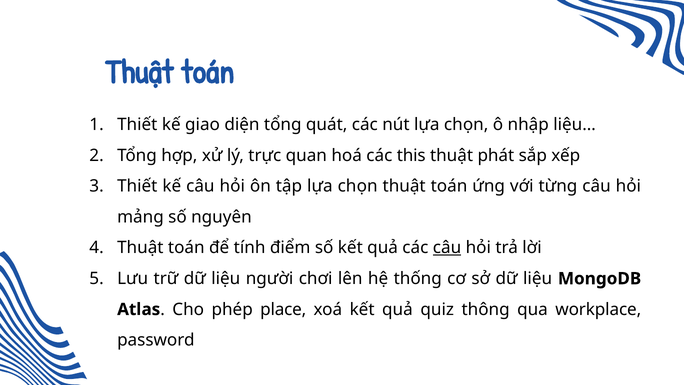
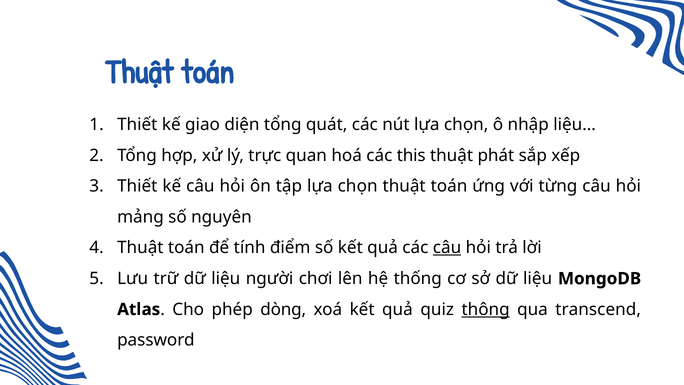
place: place -> dòng
thông underline: none -> present
workplace: workplace -> transcend
